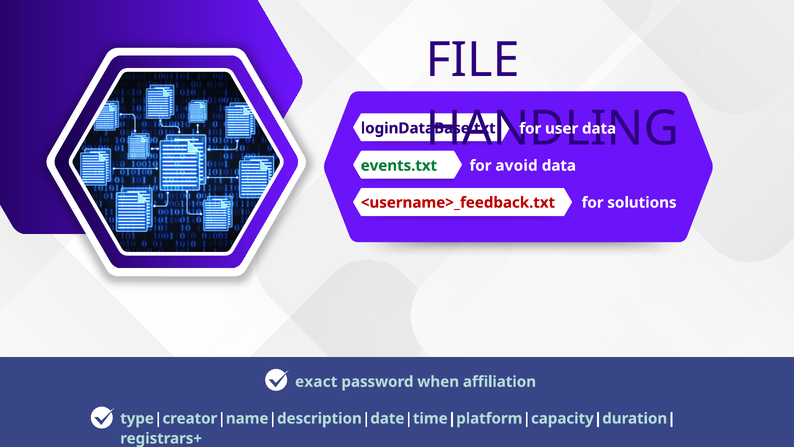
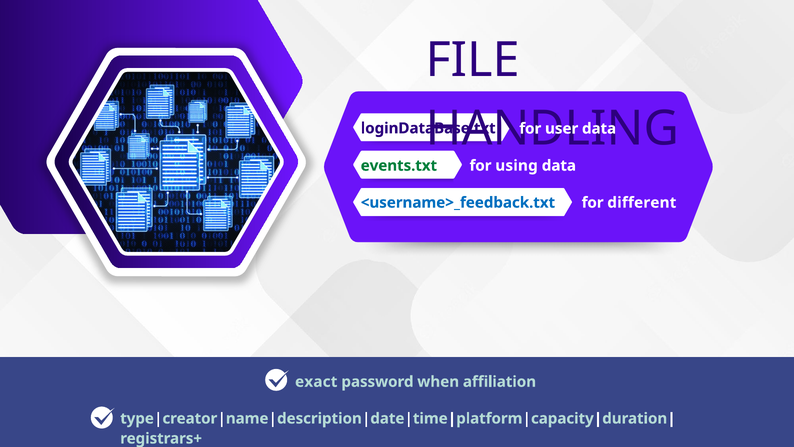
avoid: avoid -> using
<username>_feedback.txt colour: red -> blue
solutions: solutions -> different
